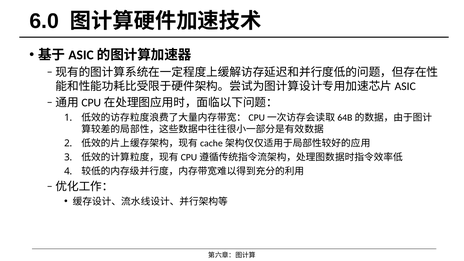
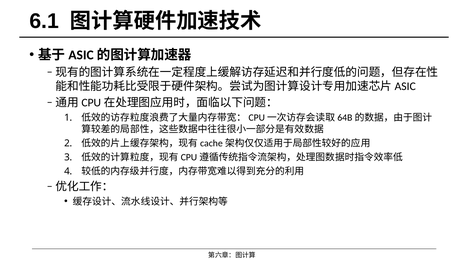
6.0: 6.0 -> 6.1
